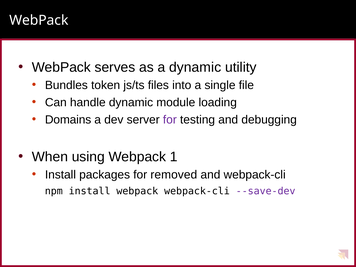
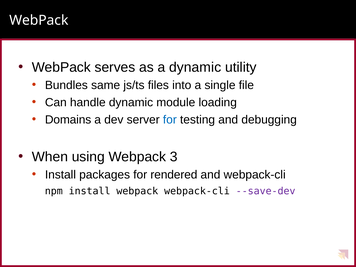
token: token -> same
for at (170, 120) colour: purple -> blue
1: 1 -> 3
removed: removed -> rendered
